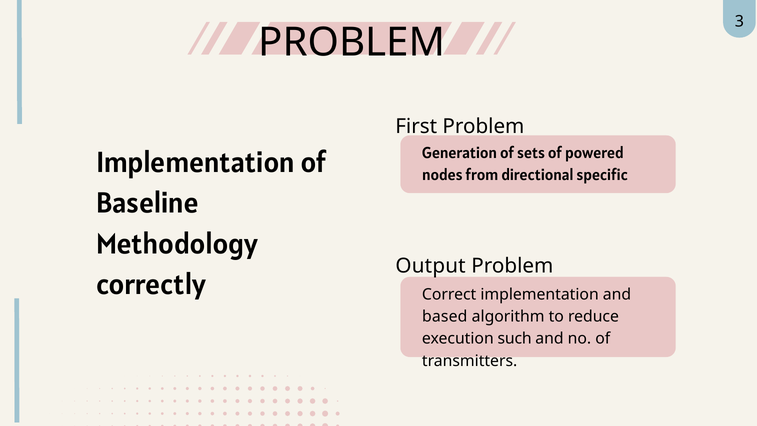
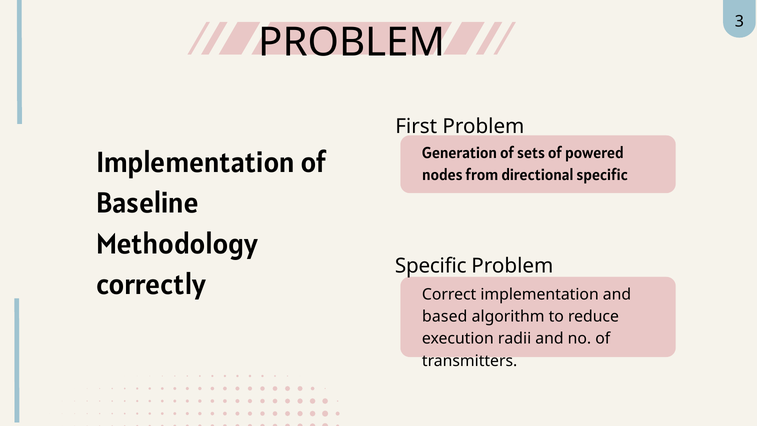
Output at (431, 266): Output -> Specific
such: such -> radii
